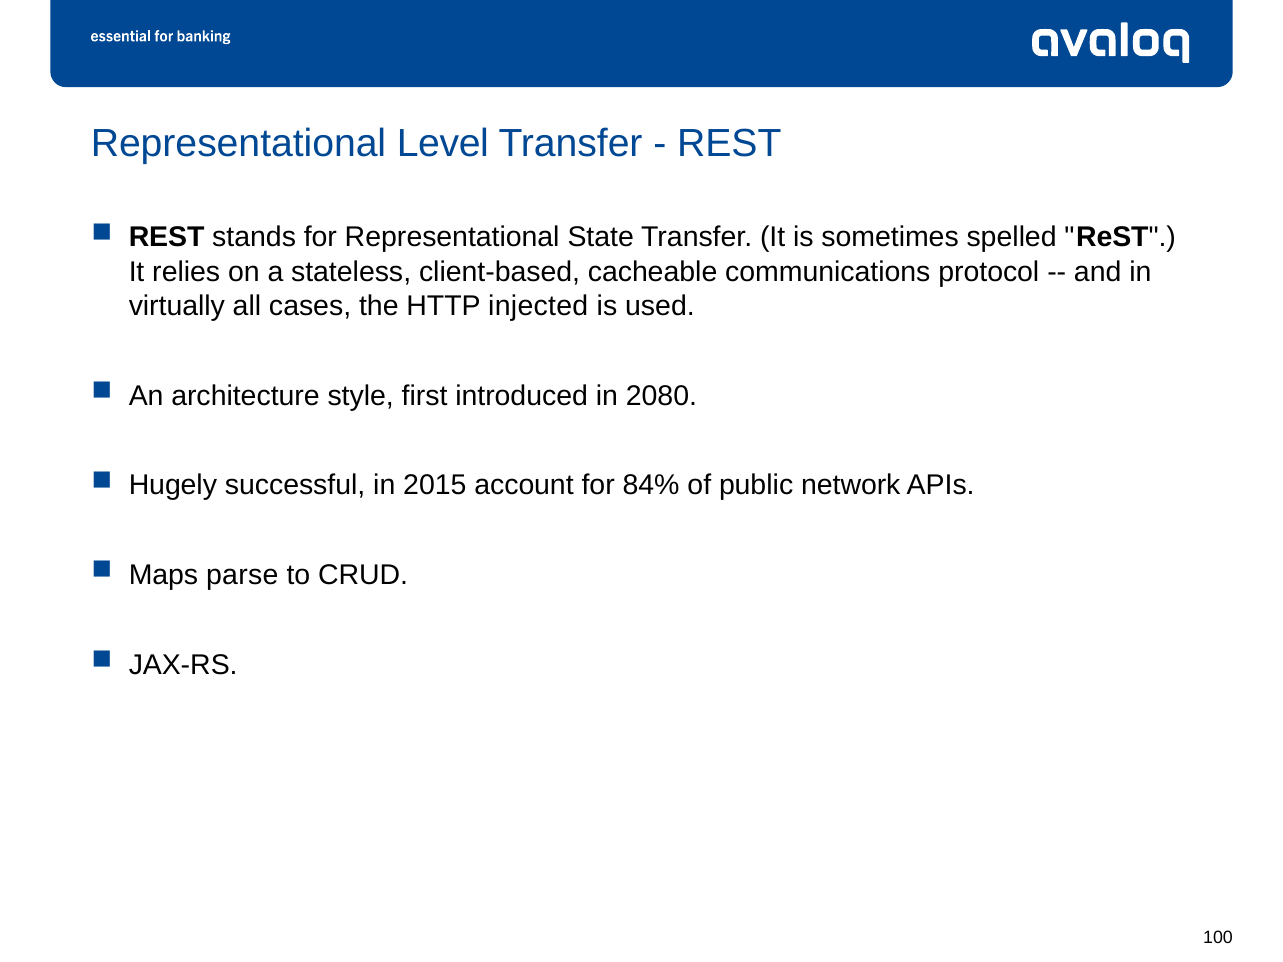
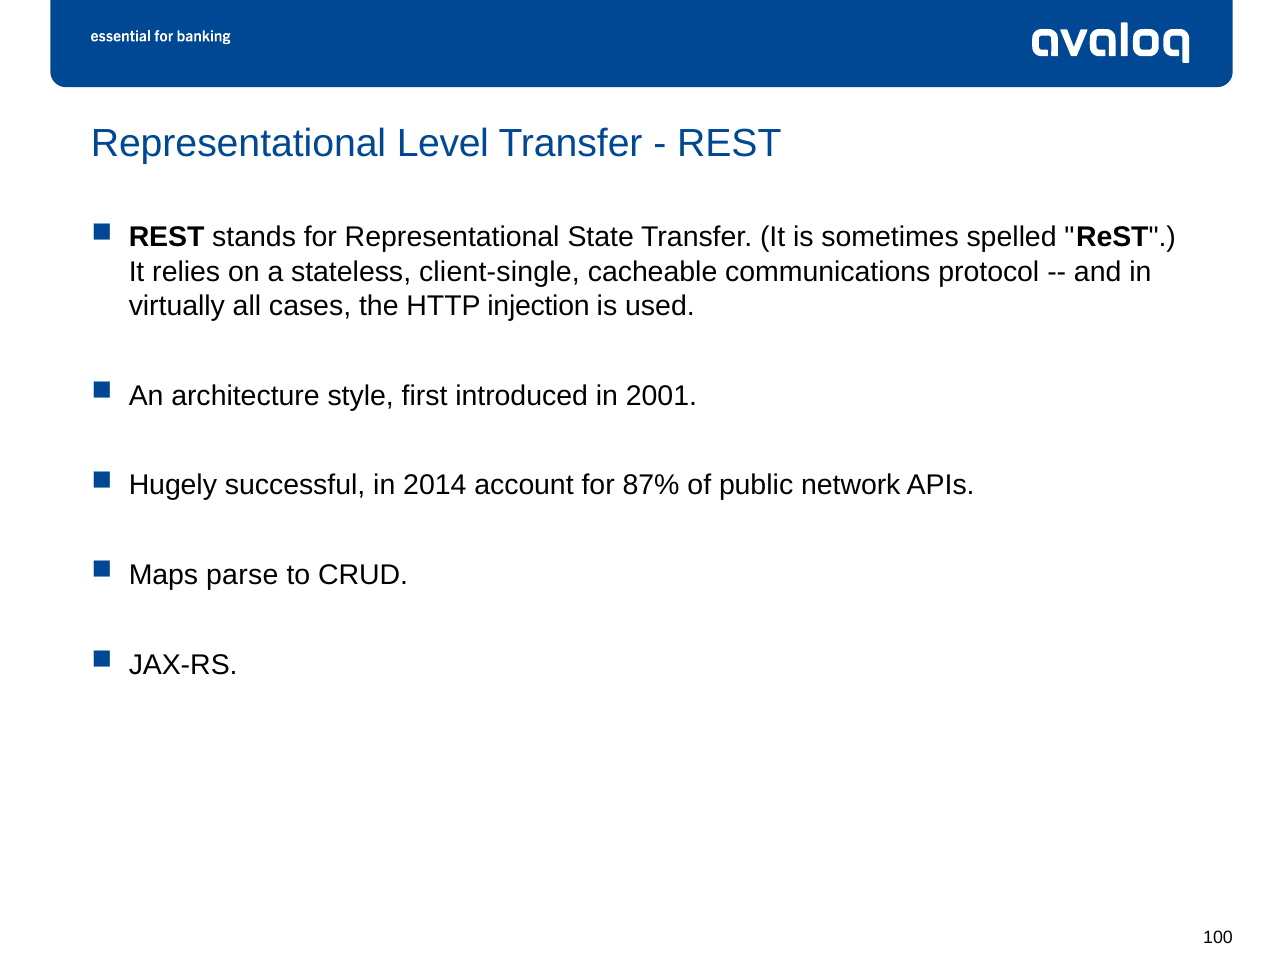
client-based: client-based -> client-single
injected: injected -> injection
2080: 2080 -> 2001
2015: 2015 -> 2014
84%: 84% -> 87%
